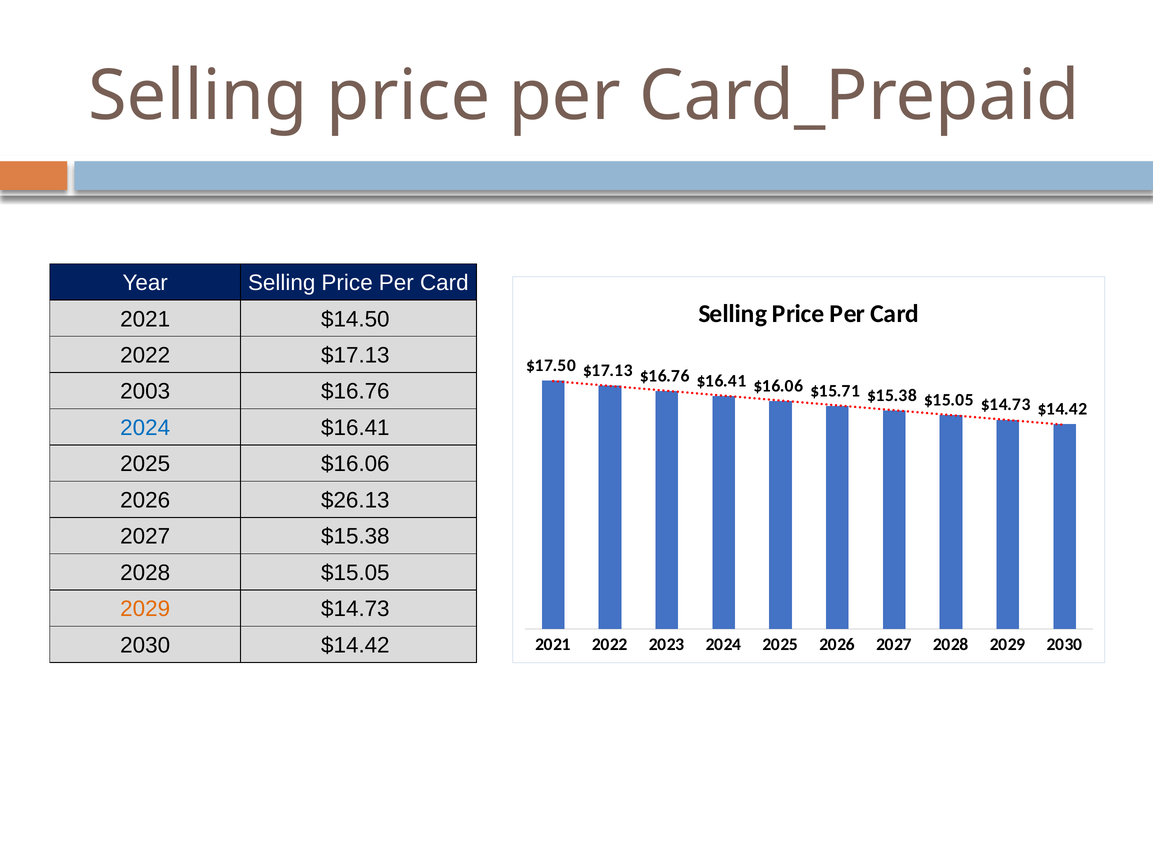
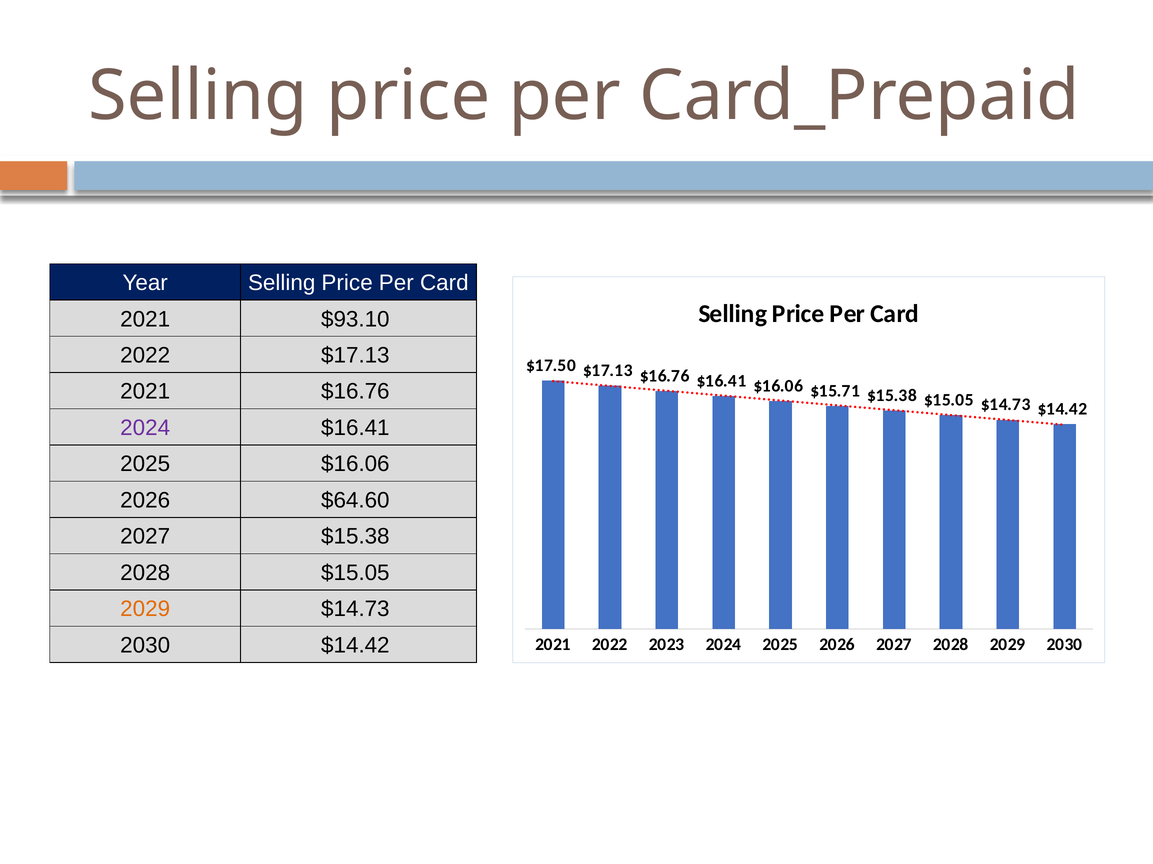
$14.50: $14.50 -> $93.10
2003 at (145, 392): 2003 -> 2021
2024 at (145, 428) colour: blue -> purple
$26.13: $26.13 -> $64.60
